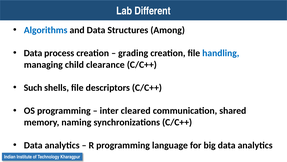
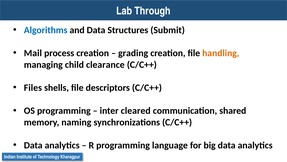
Different: Different -> Through
Among: Among -> Submit
Data at (33, 53): Data -> Mail
handling colour: blue -> orange
Such: Such -> Files
